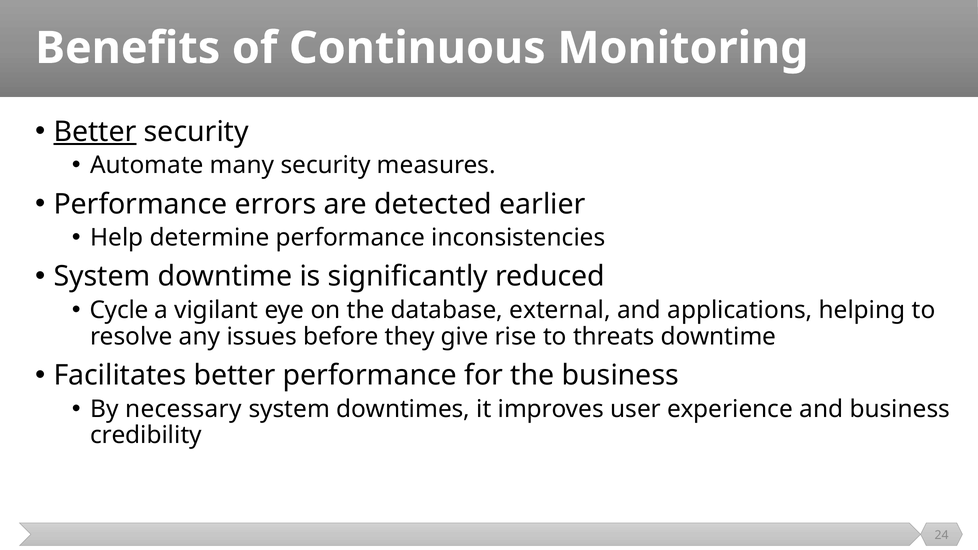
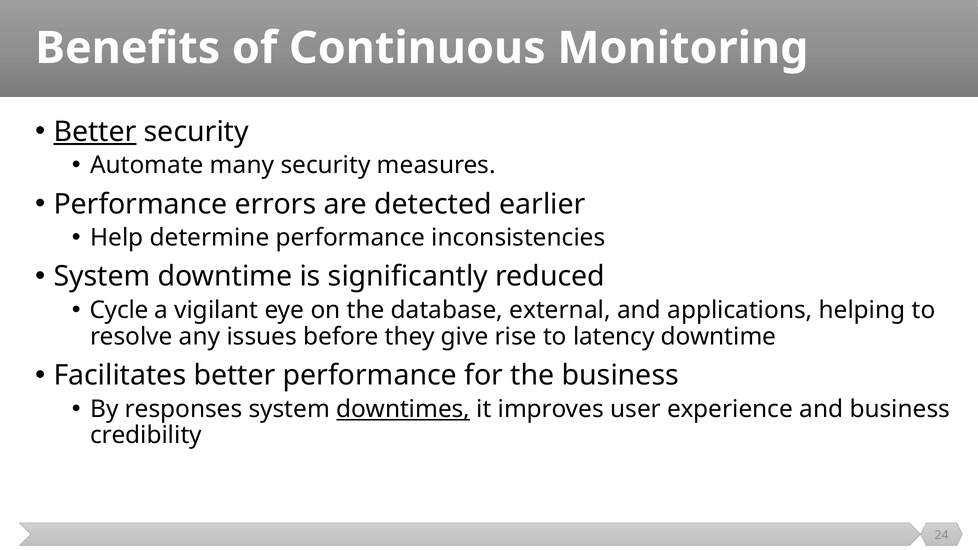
threats: threats -> latency
necessary: necessary -> responses
downtimes underline: none -> present
